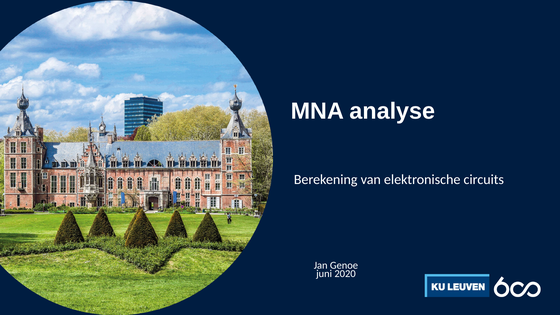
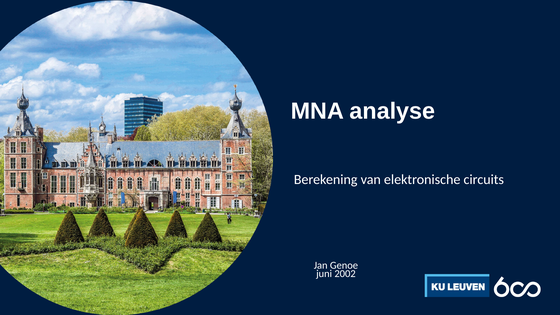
2020: 2020 -> 2002
